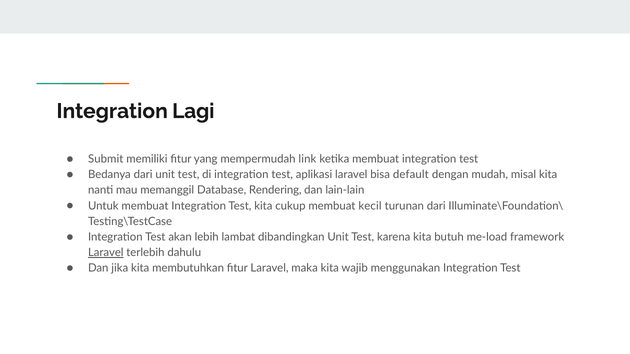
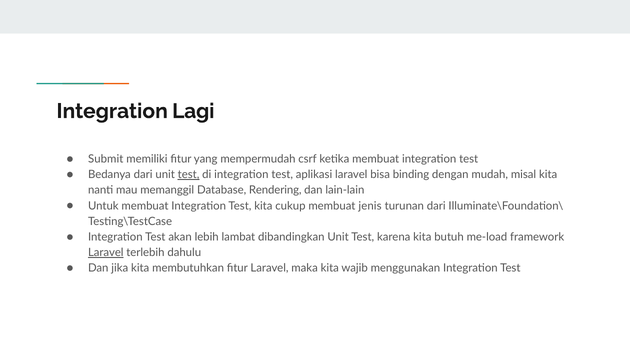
link: link -> csrf
test at (189, 175) underline: none -> present
default: default -> binding
kecil: kecil -> jenis
